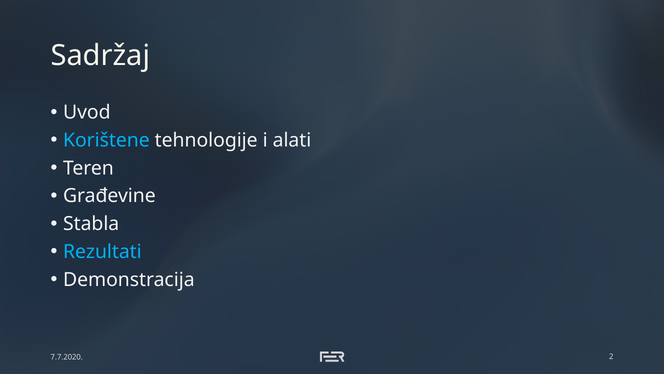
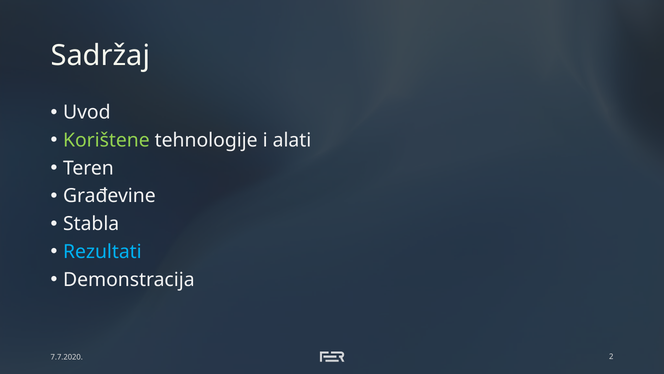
Korištene colour: light blue -> light green
